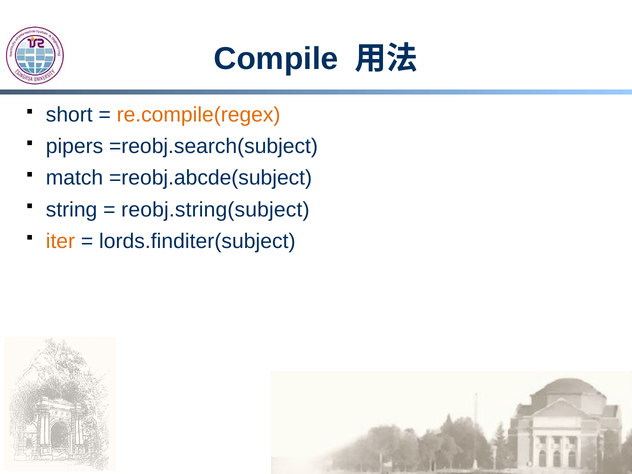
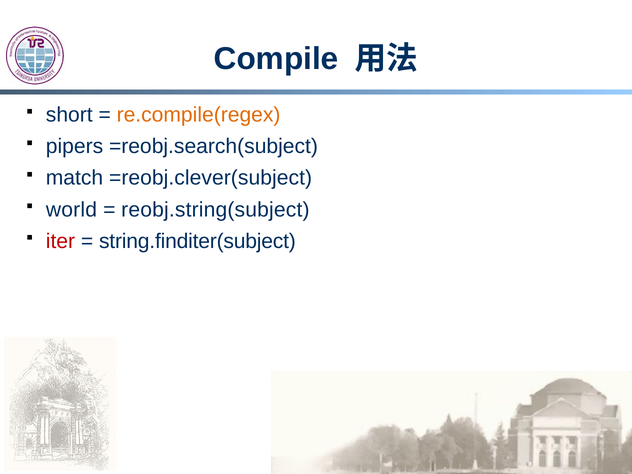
=reobj.abcde(subject: =reobj.abcde(subject -> =reobj.clever(subject
string: string -> world
iter colour: orange -> red
lords.finditer(subject: lords.finditer(subject -> string.finditer(subject
